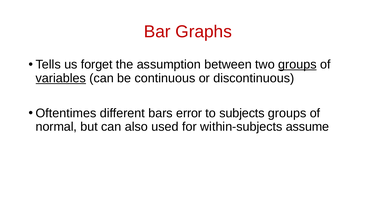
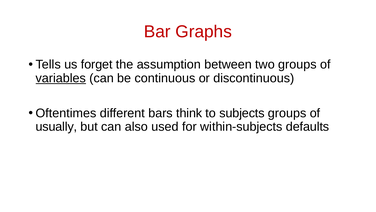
groups at (297, 64) underline: present -> none
error: error -> think
normal: normal -> usually
assume: assume -> defaults
